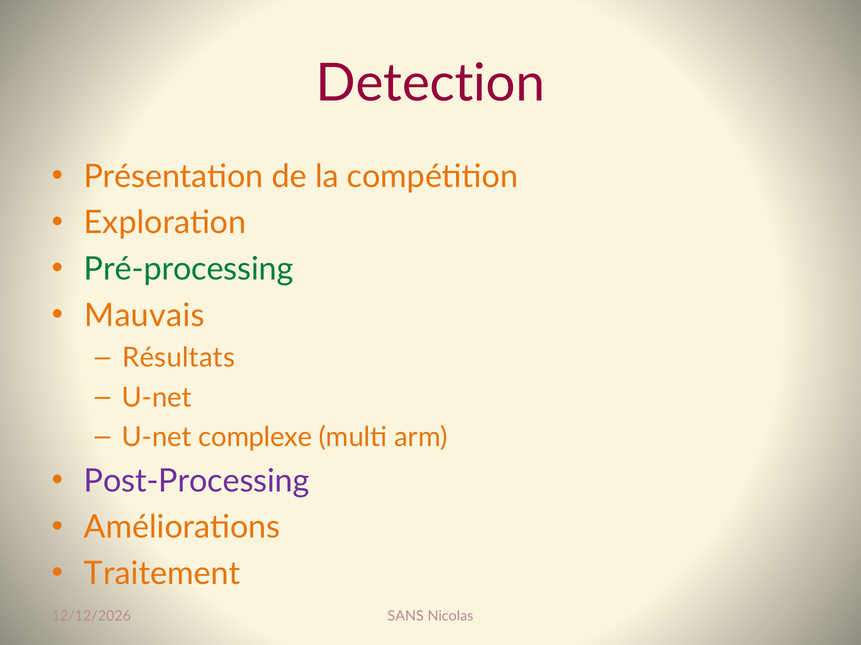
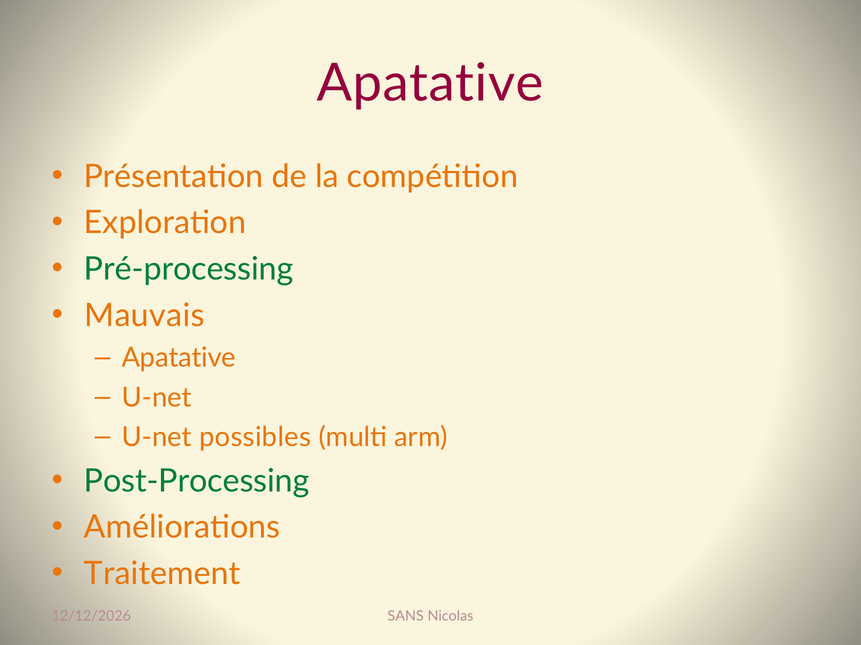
Detection at (430, 83): Detection -> Apatative
Résultats at (179, 358): Résultats -> Apatative
complexe: complexe -> possibles
Post-Processing colour: purple -> green
